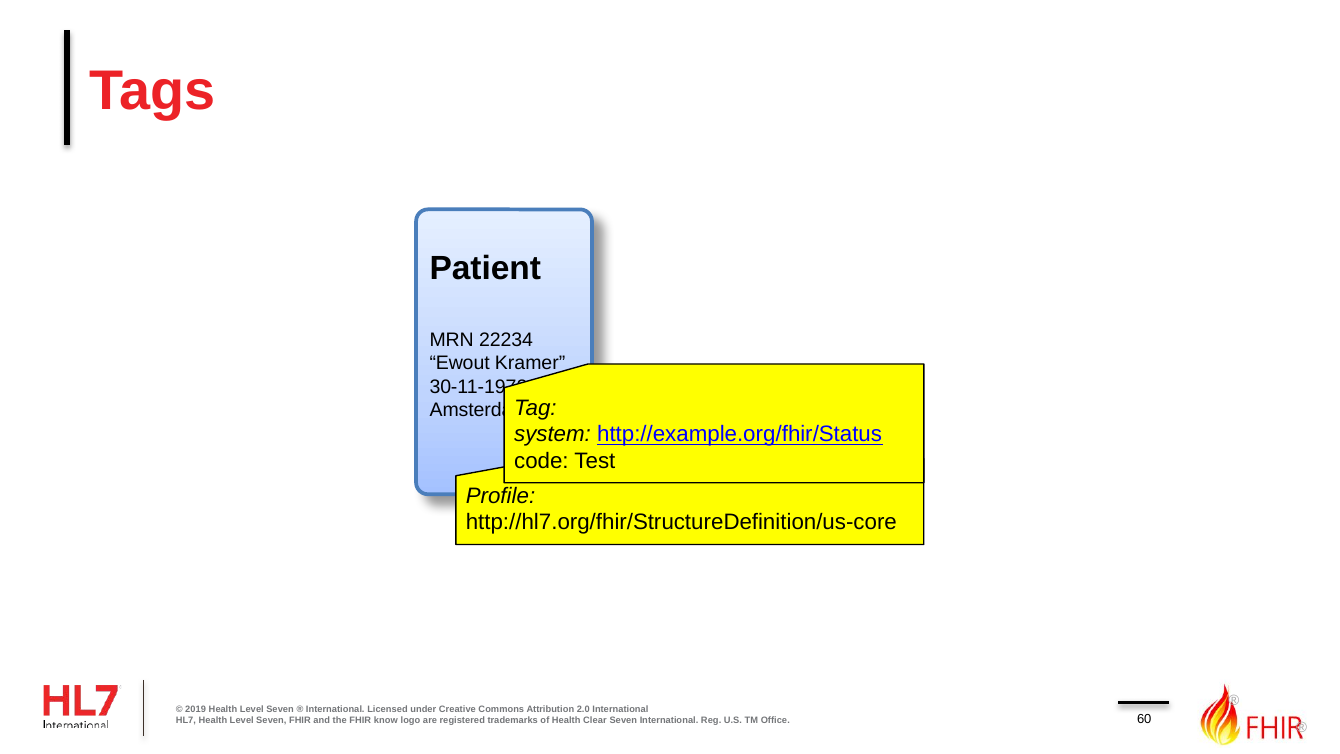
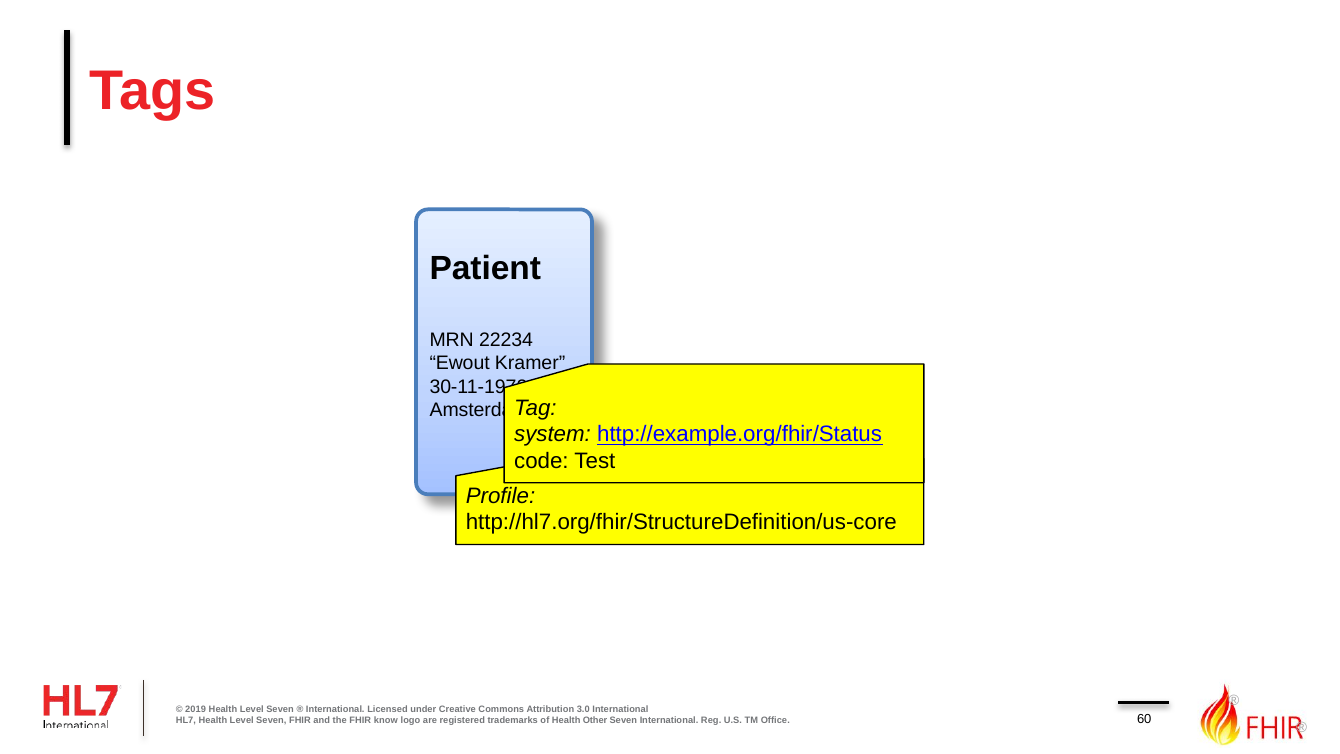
2.0: 2.0 -> 3.0
Clear: Clear -> Other
